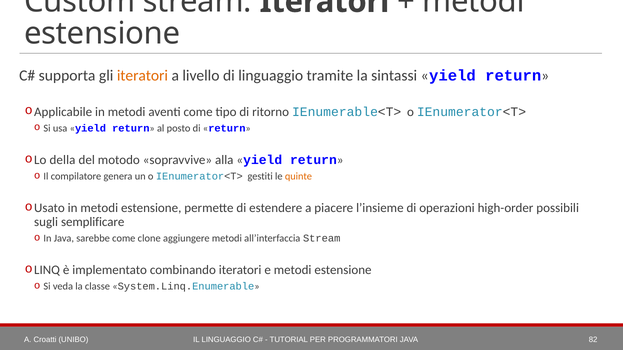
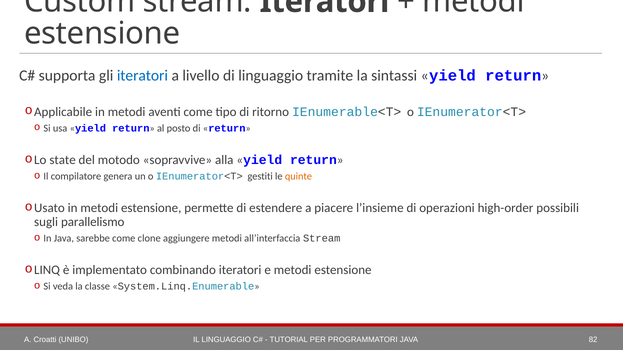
iteratori at (142, 76) colour: orange -> blue
della: della -> state
semplificare: semplificare -> parallelismo
